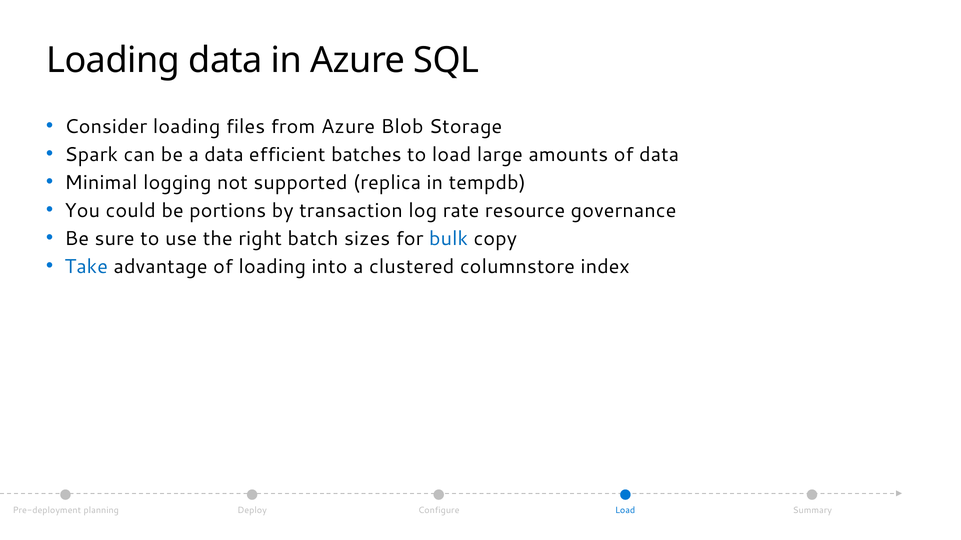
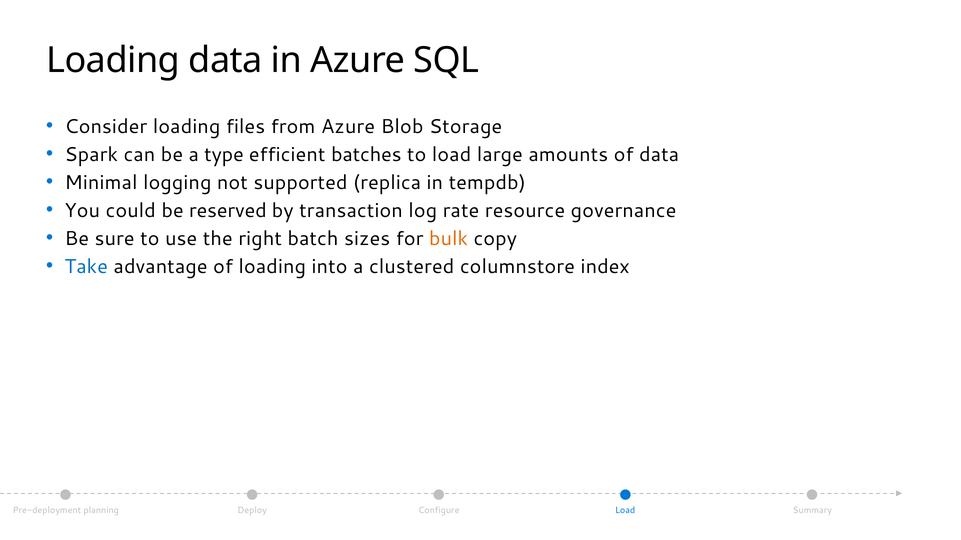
a data: data -> type
portions: portions -> reserved
bulk colour: blue -> orange
